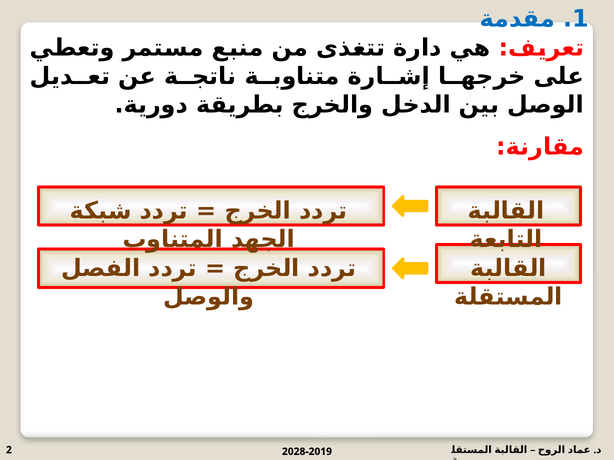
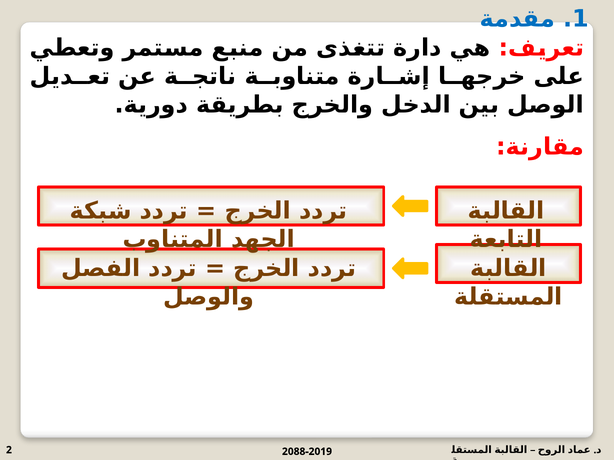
2028-2019: 2028-2019 -> 2088-2019
